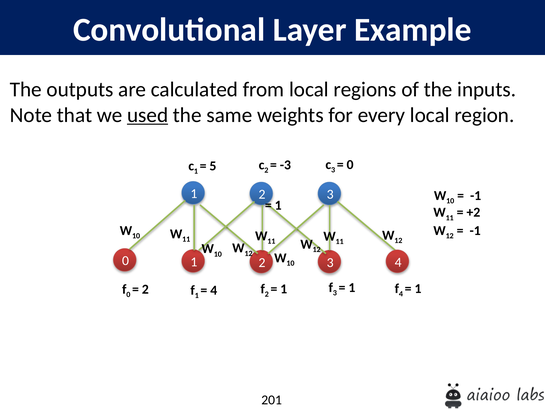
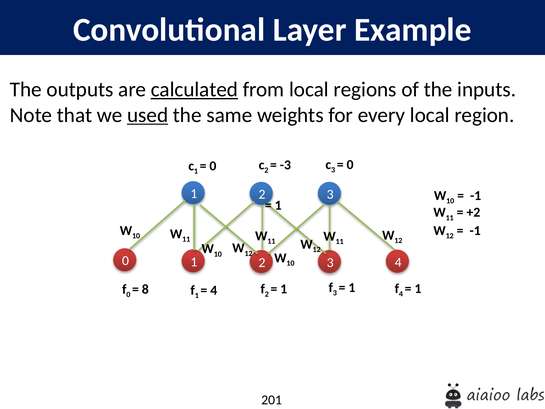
calculated underline: none -> present
5 at (213, 166): 5 -> 0
2 at (145, 289): 2 -> 8
